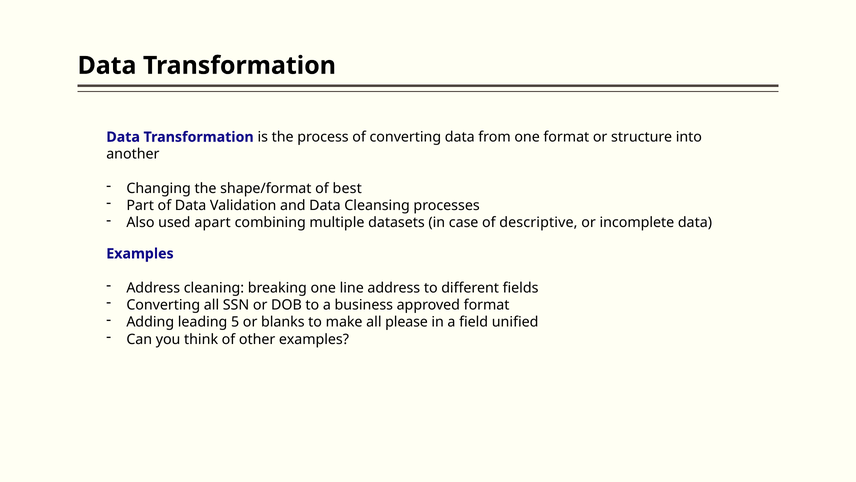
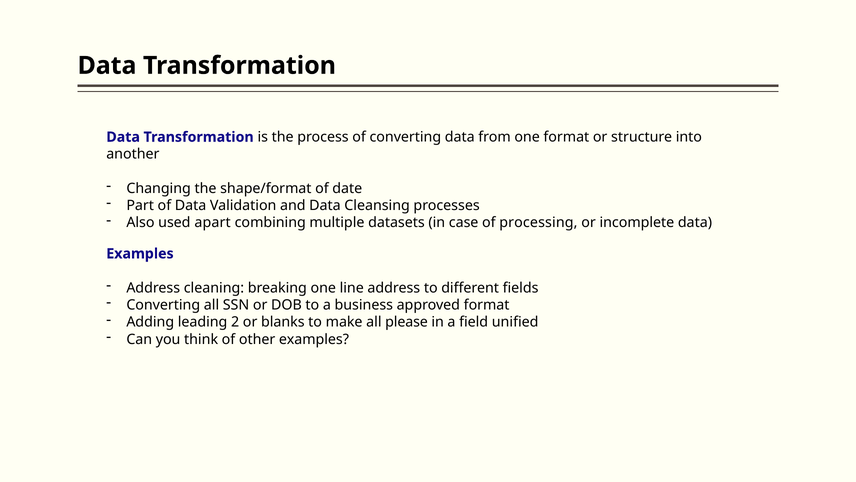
best: best -> date
descriptive: descriptive -> processing
5: 5 -> 2
